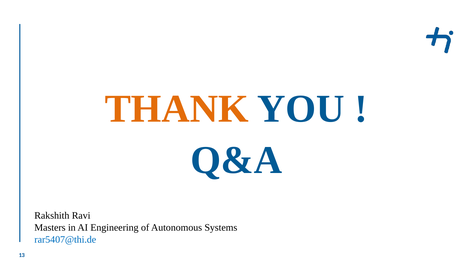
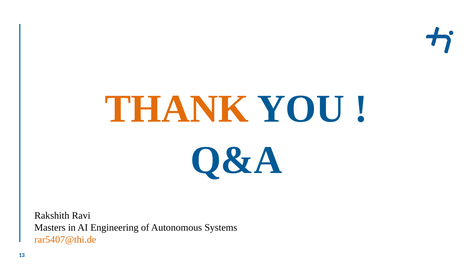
rar5407@thi.de colour: blue -> orange
